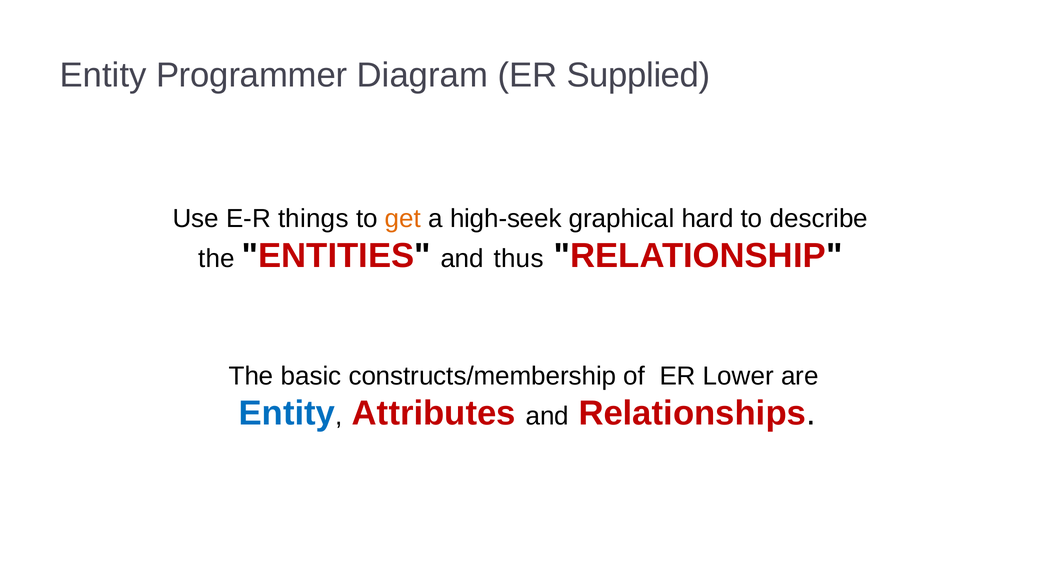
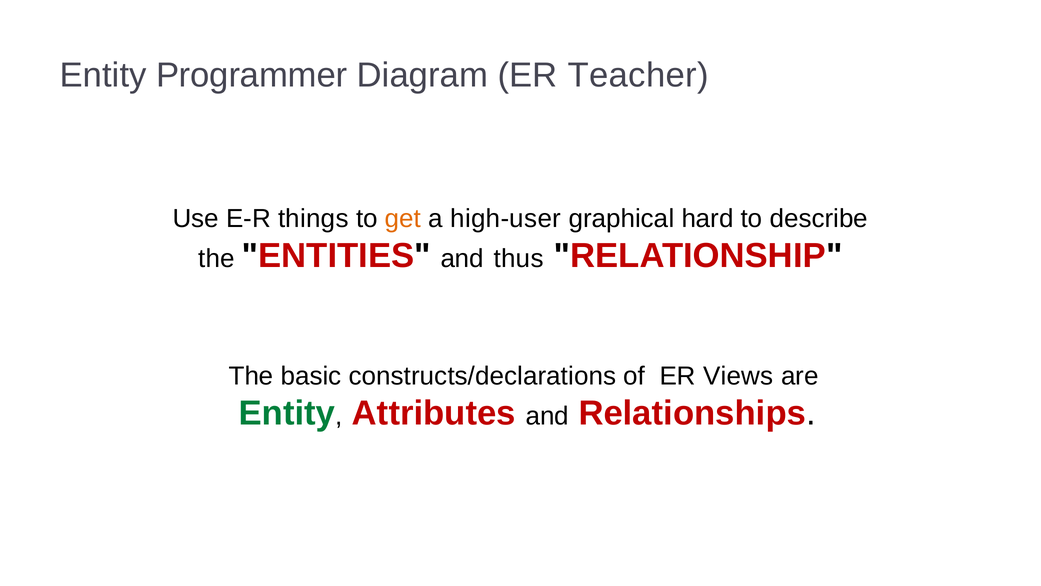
Supplied: Supplied -> Teacher
high-seek: high-seek -> high-user
constructs/membership: constructs/membership -> constructs/declarations
Lower: Lower -> Views
Entity at (287, 413) colour: blue -> green
